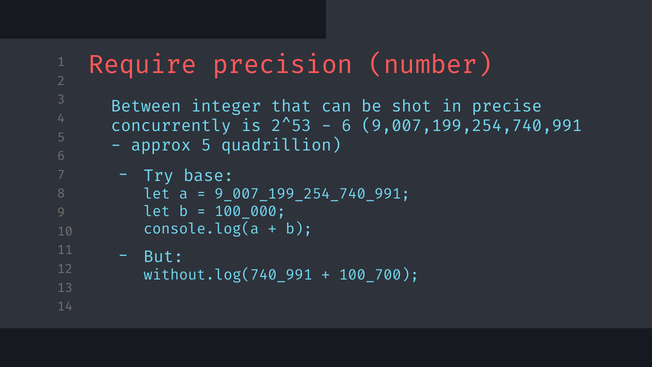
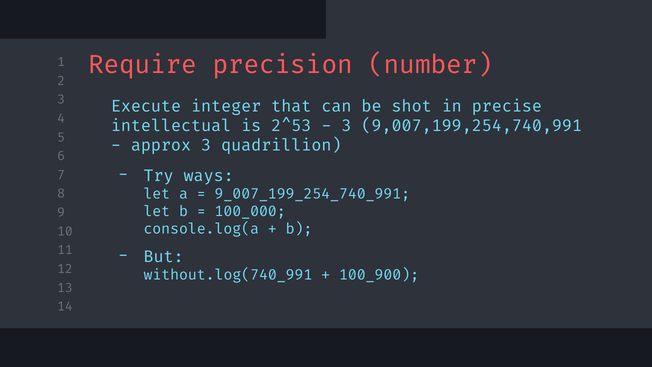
Between: Between -> Execute
concurrently: concurrently -> intellectual
6 at (347, 126): 6 -> 3
approx 5: 5 -> 3
base: base -> ways
100_700: 100_700 -> 100_900
